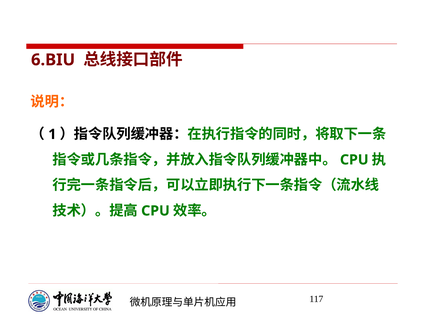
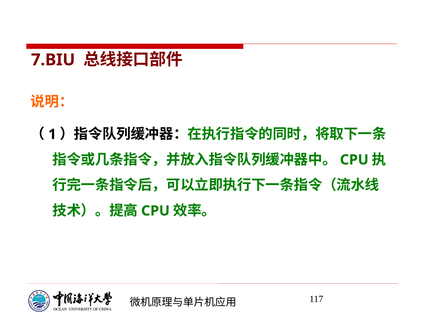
6.BIU: 6.BIU -> 7.BIU
